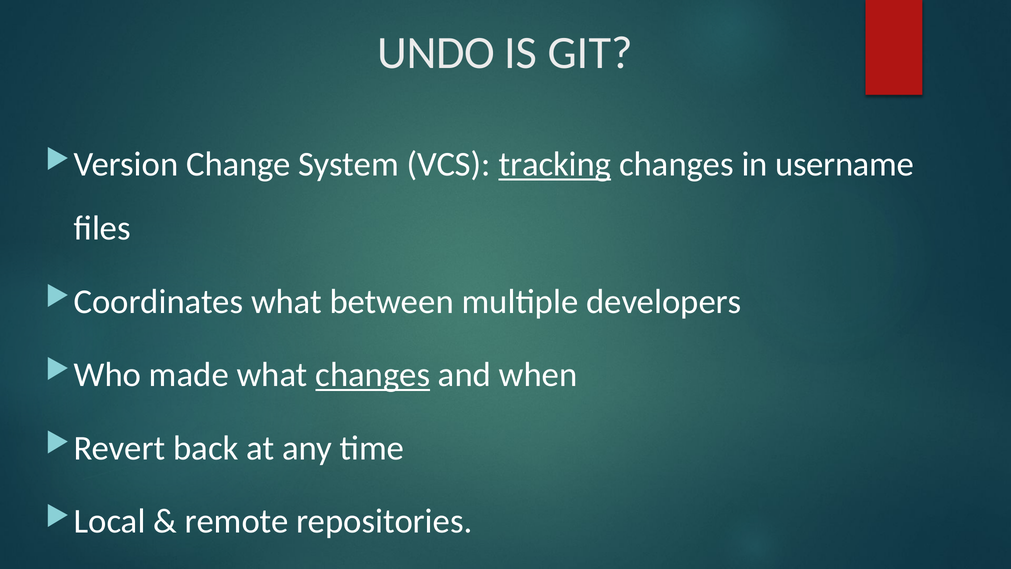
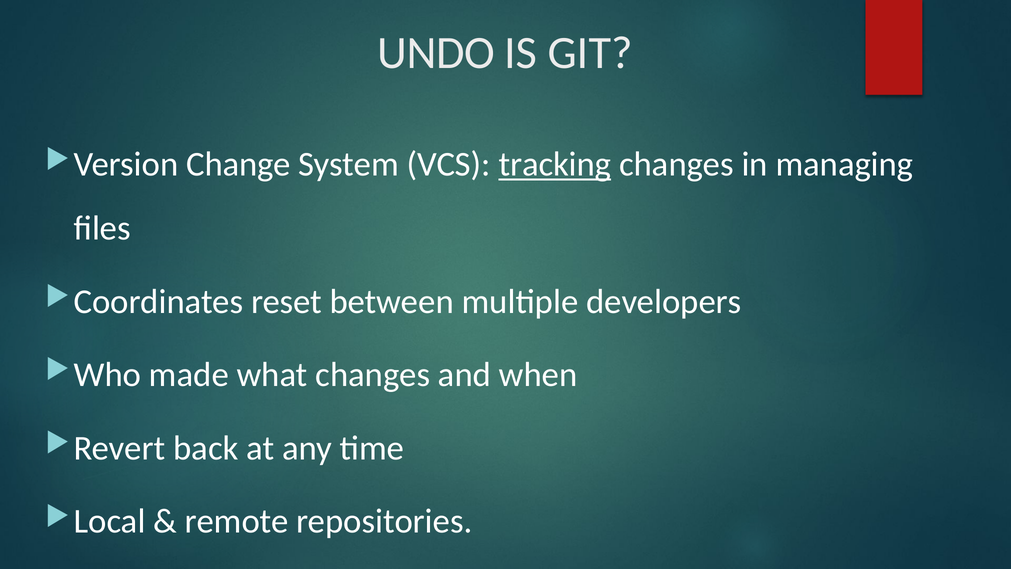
username: username -> managing
what at (287, 301): what -> reset
changes at (373, 375) underline: present -> none
